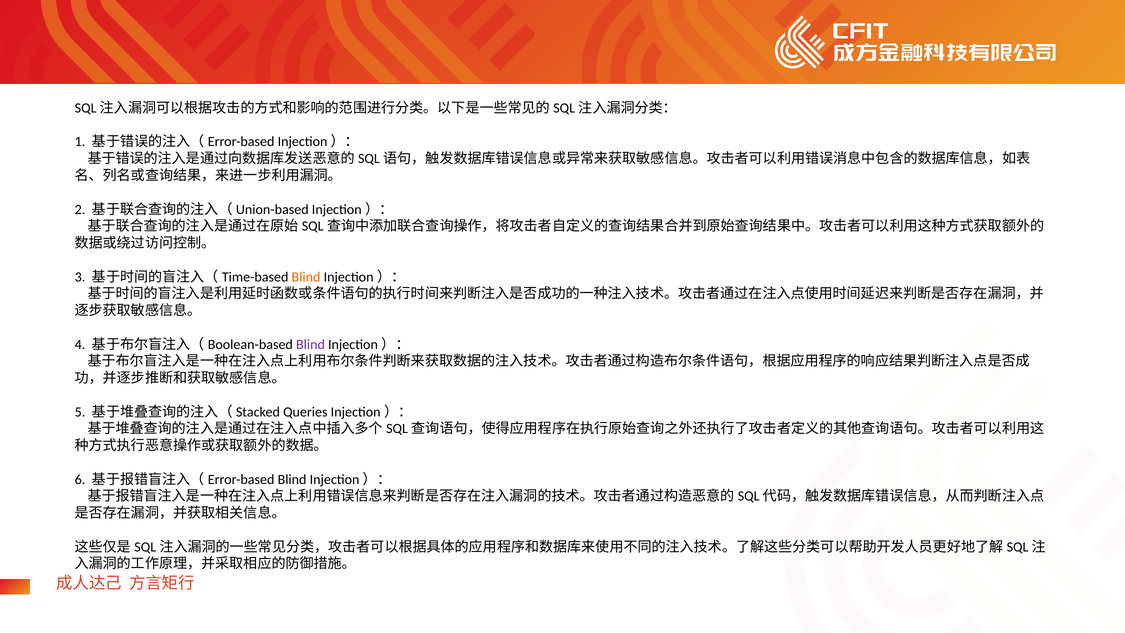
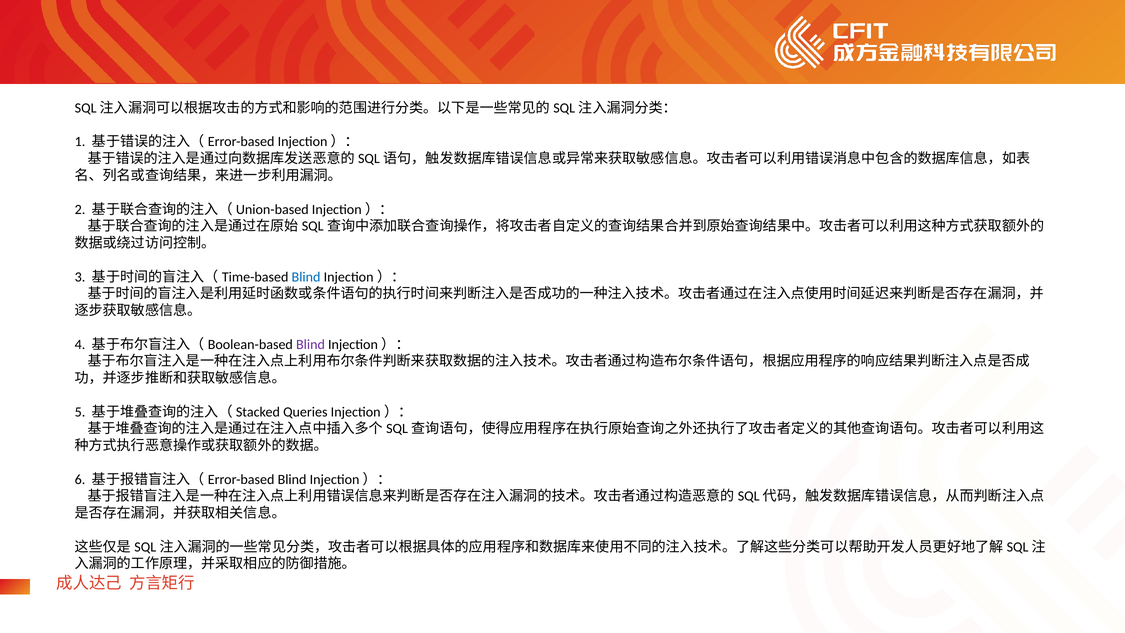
Blind at (306, 277) colour: orange -> blue
